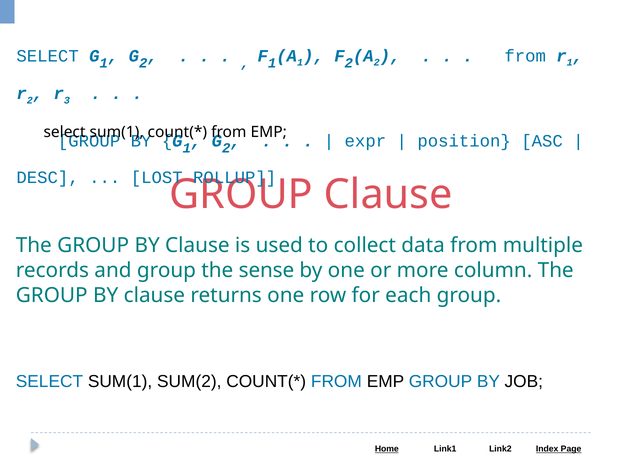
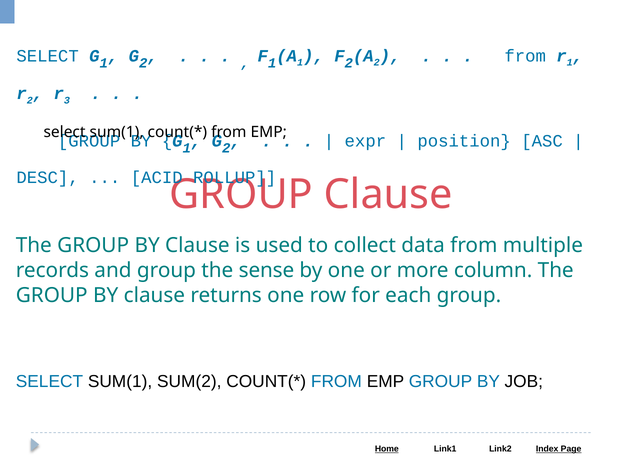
LOST: LOST -> ACID
